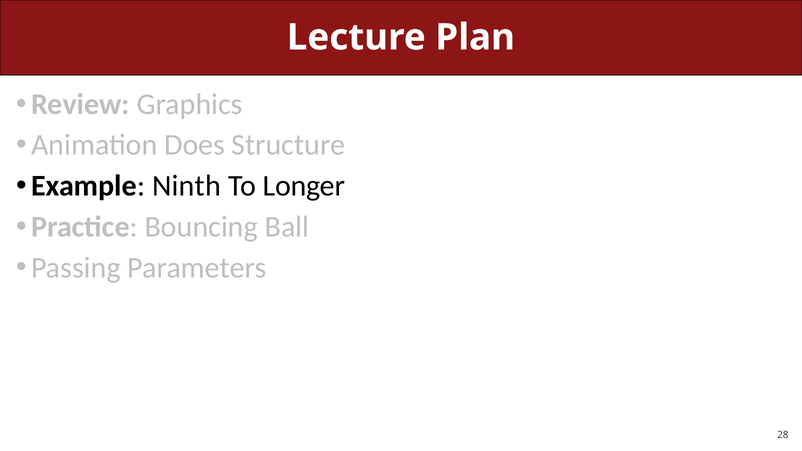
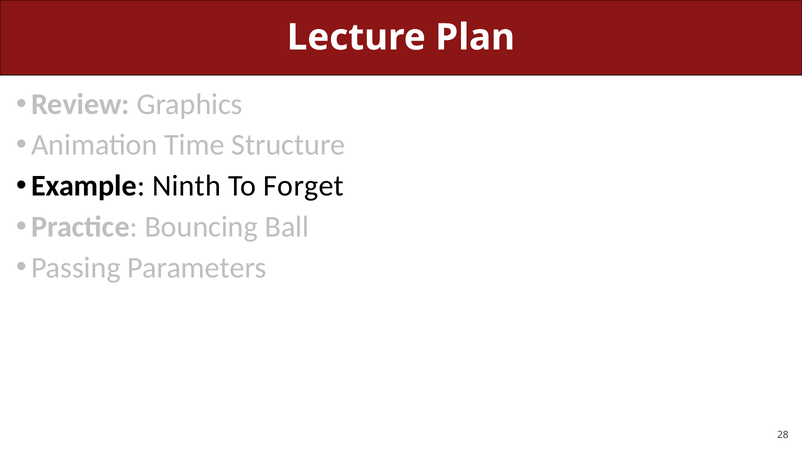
Does: Does -> Time
Longer: Longer -> Forget
